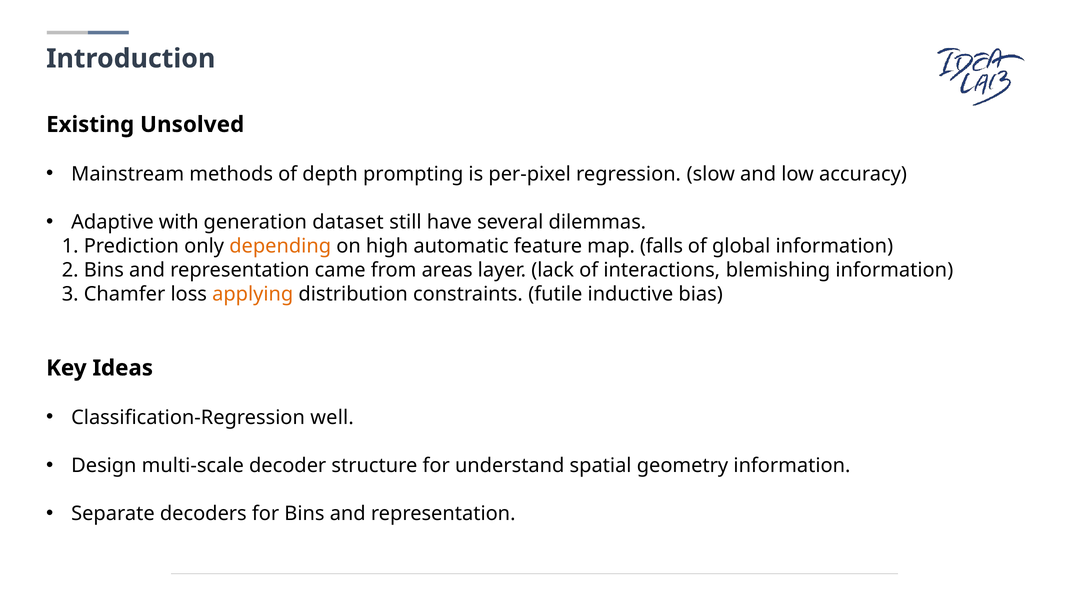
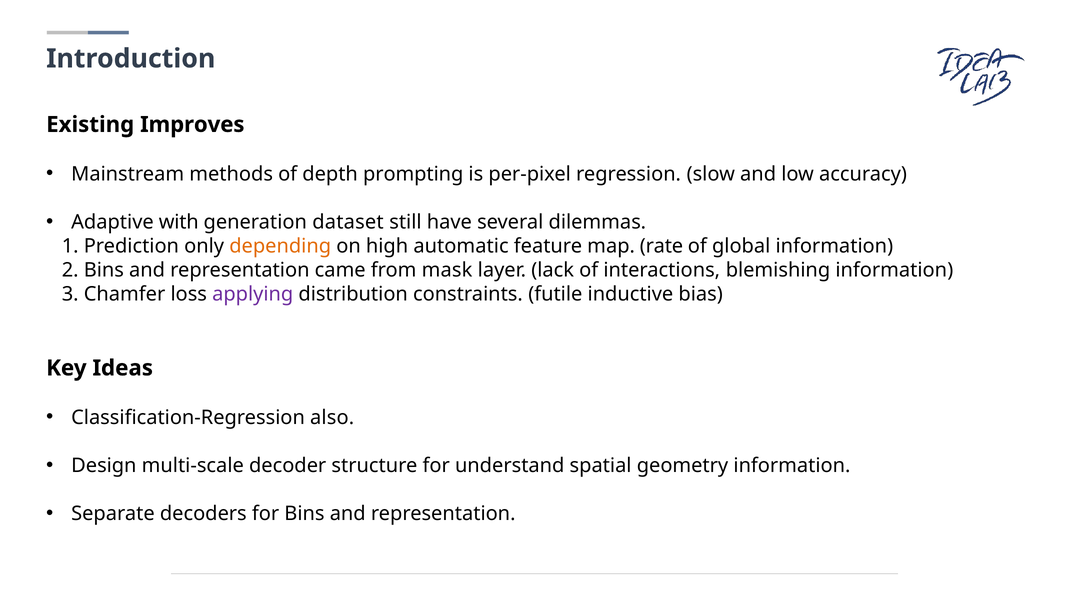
Unsolved: Unsolved -> Improves
falls: falls -> rate
areas: areas -> mask
applying colour: orange -> purple
well: well -> also
